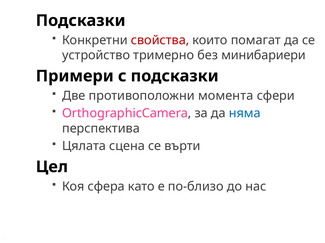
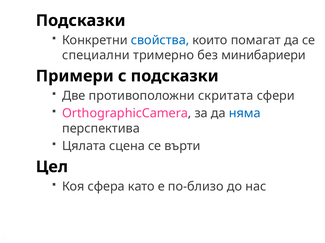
свойства colour: red -> blue
устройство: устройство -> специални
момента: момента -> скритата
